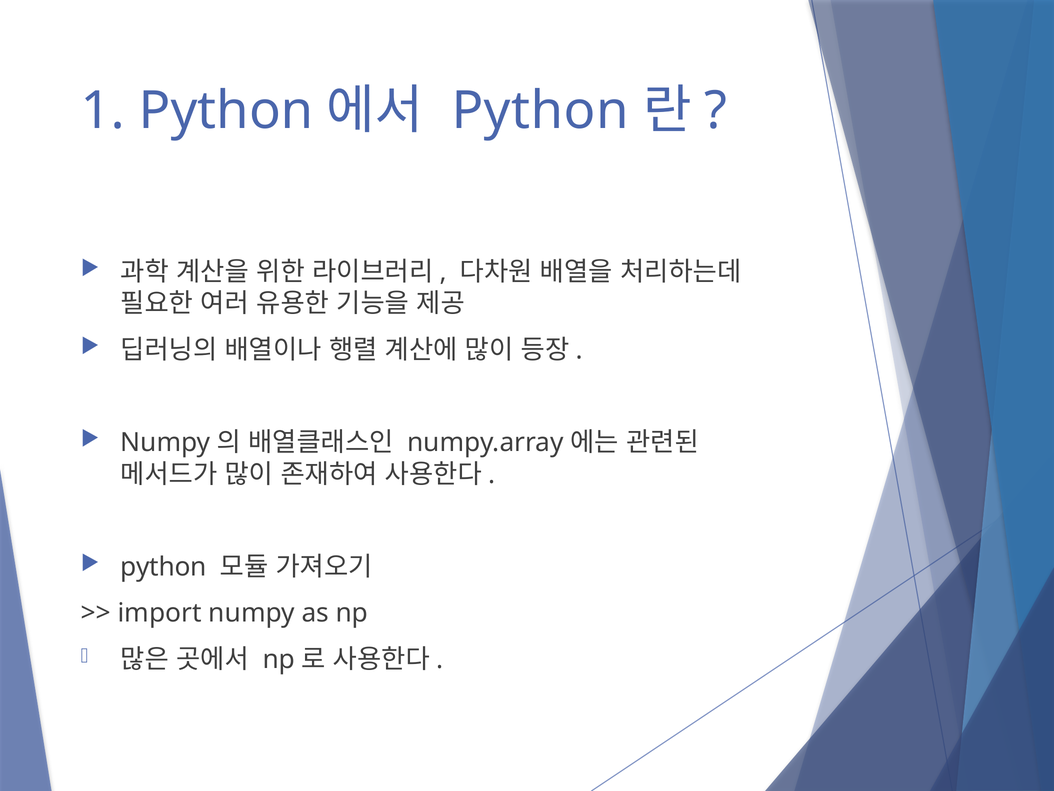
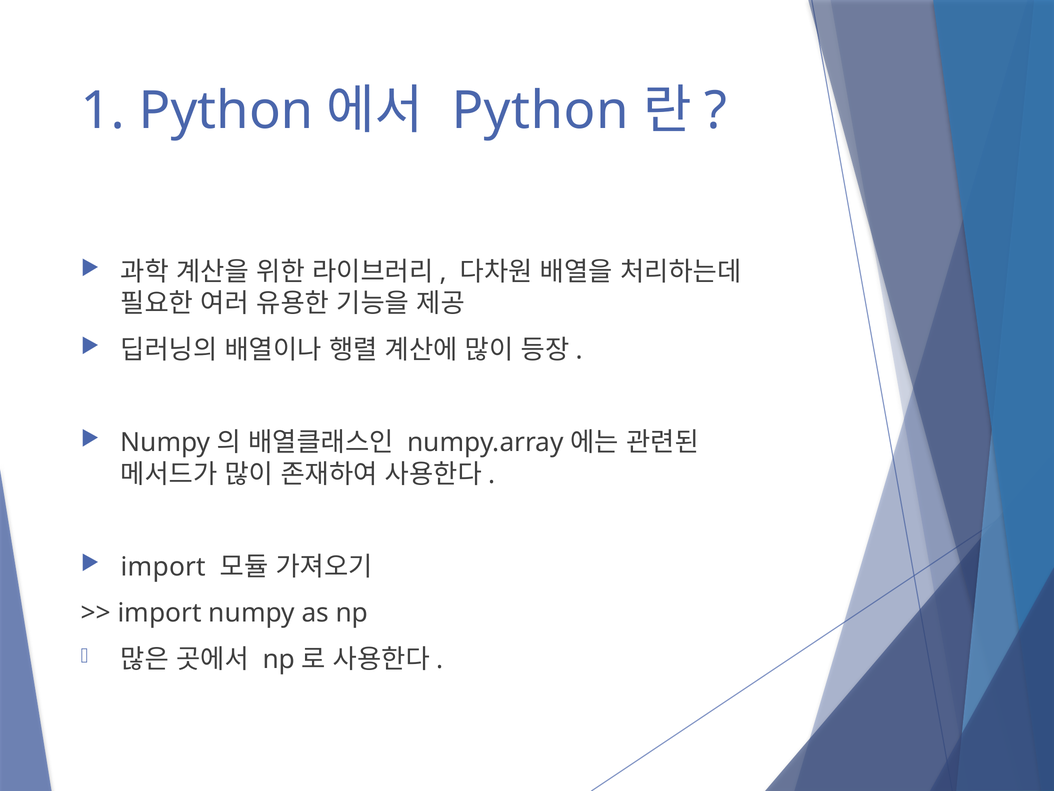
python at (164, 567): python -> import
